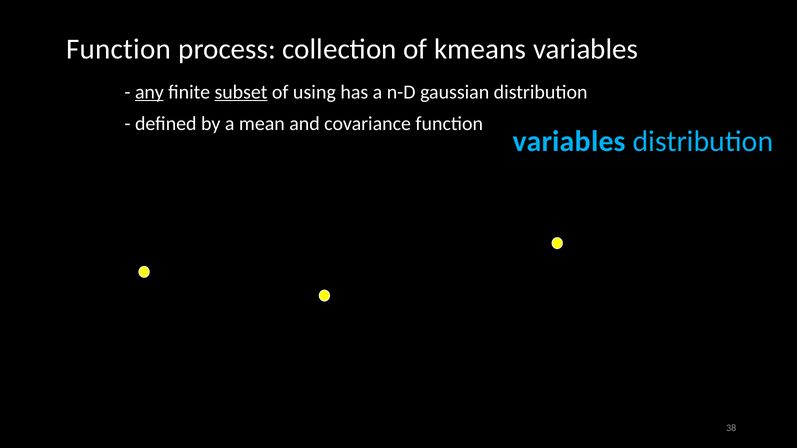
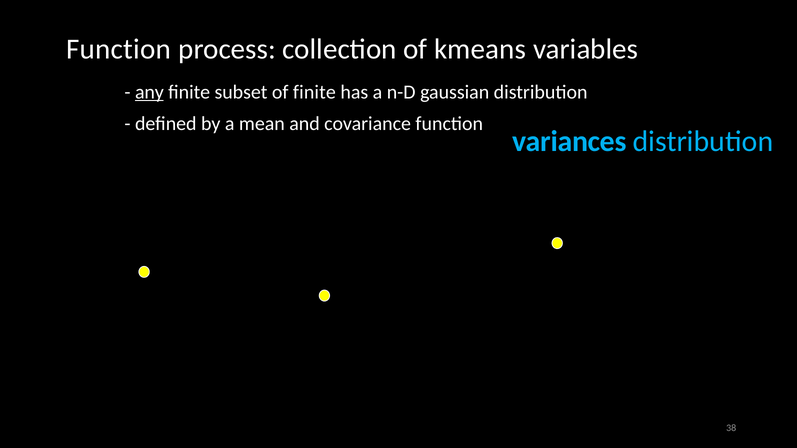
subset underline: present -> none
of using: using -> finite
variables at (569, 142): variables -> variances
